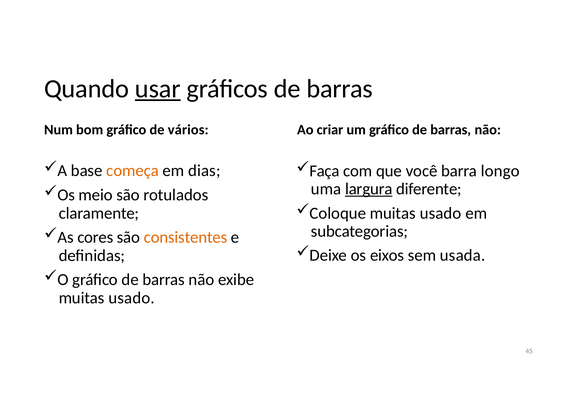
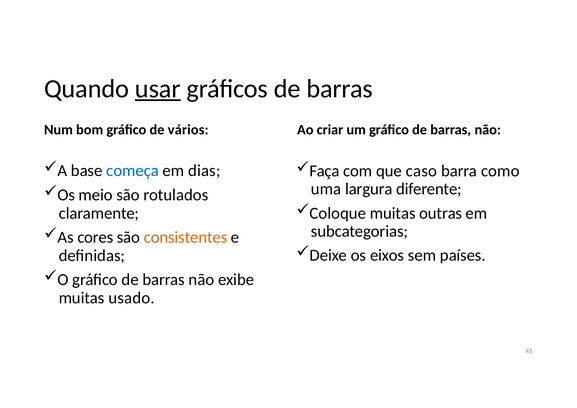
começa colour: orange -> blue
você: você -> caso
longo: longo -> como
largura underline: present -> none
Coloque muitas usado: usado -> outras
usada: usada -> países
